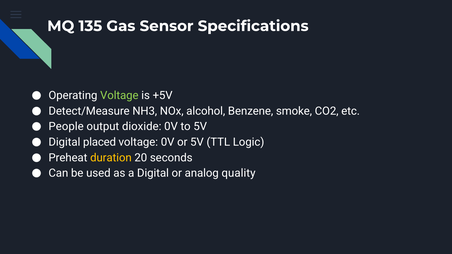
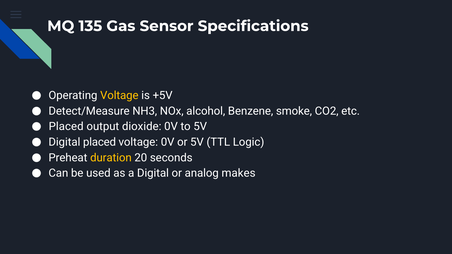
Voltage at (119, 95) colour: light green -> yellow
People at (66, 127): People -> Placed
quality: quality -> makes
